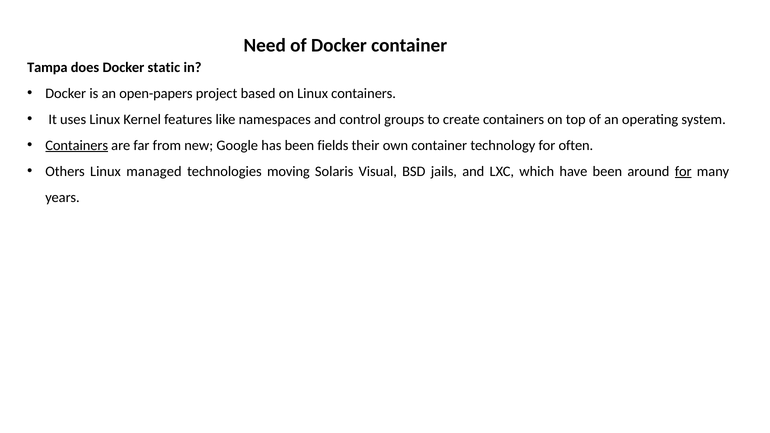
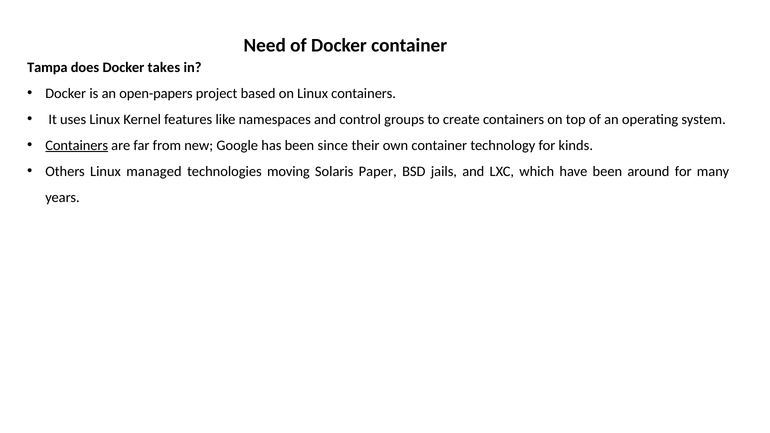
static: static -> takes
fields: fields -> since
often: often -> kinds
Visual: Visual -> Paper
for at (683, 171) underline: present -> none
